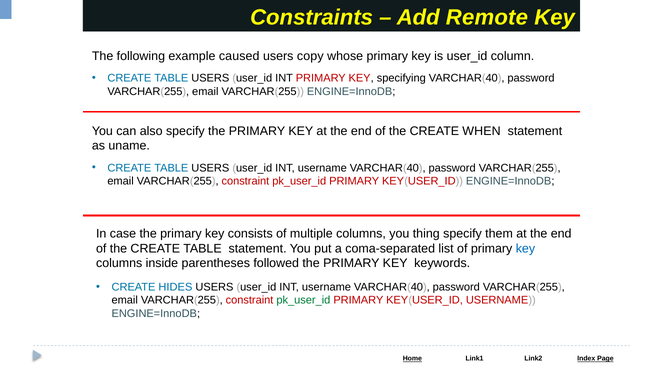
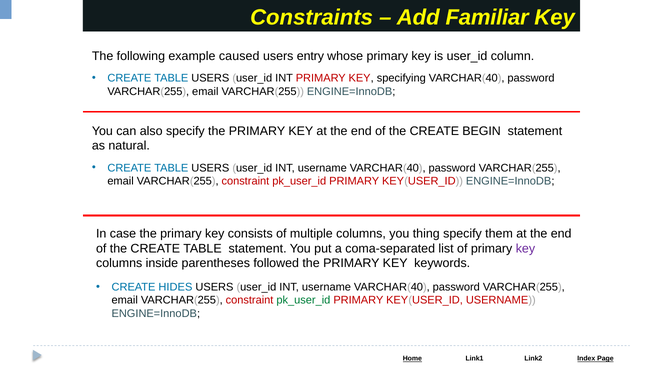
Remote: Remote -> Familiar
copy: copy -> entry
WHEN: WHEN -> BEGIN
uname: uname -> natural
key at (525, 248) colour: blue -> purple
